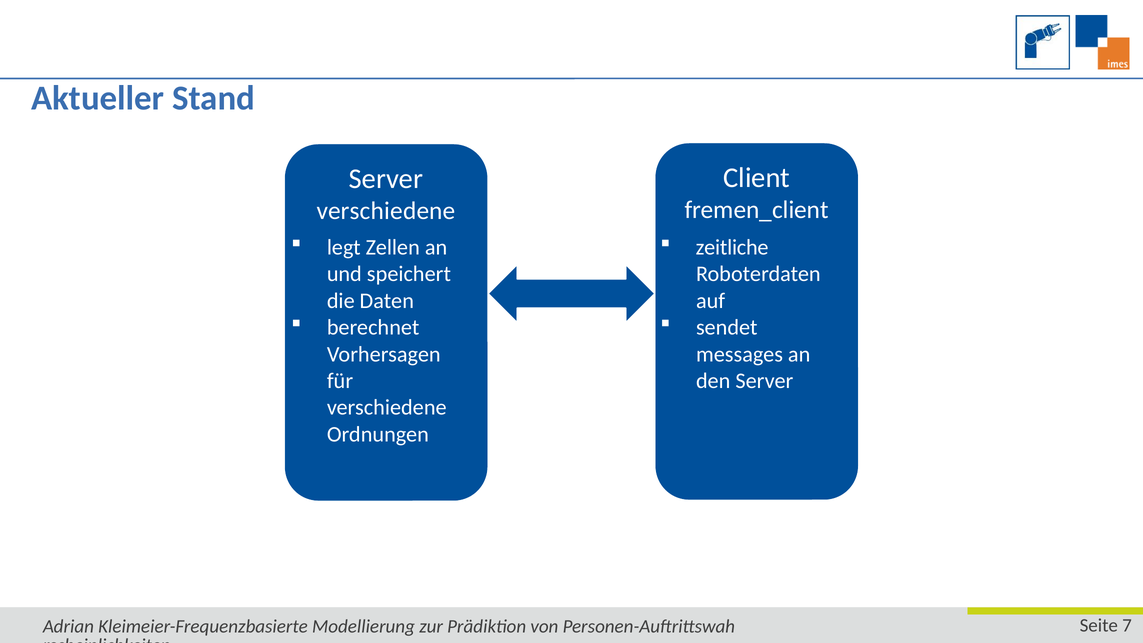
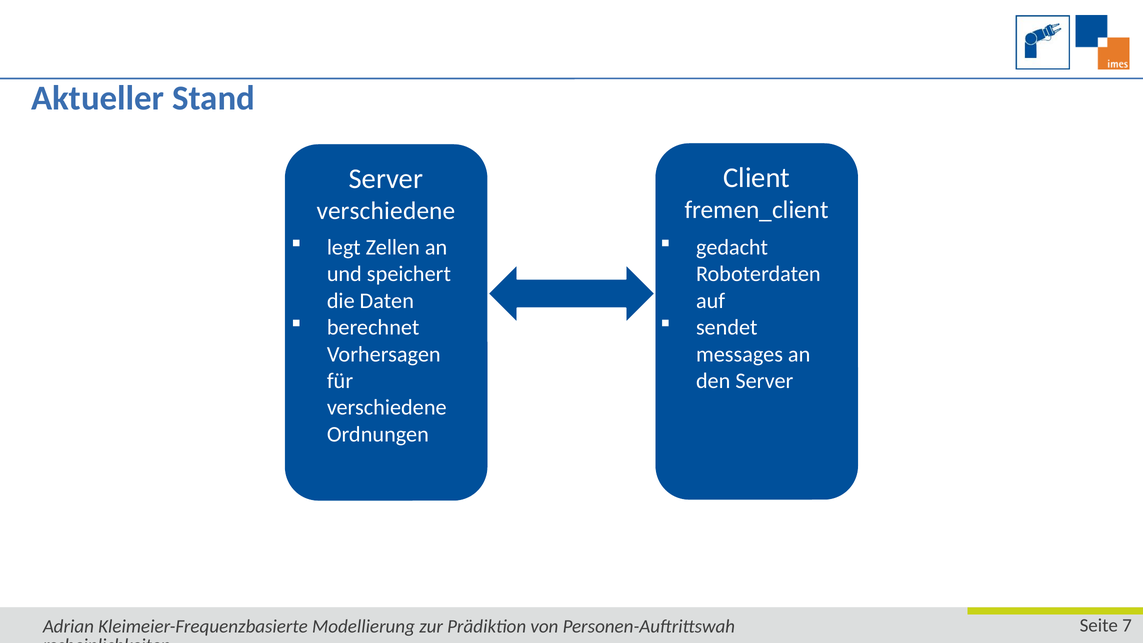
zeitliche: zeitliche -> gedacht
